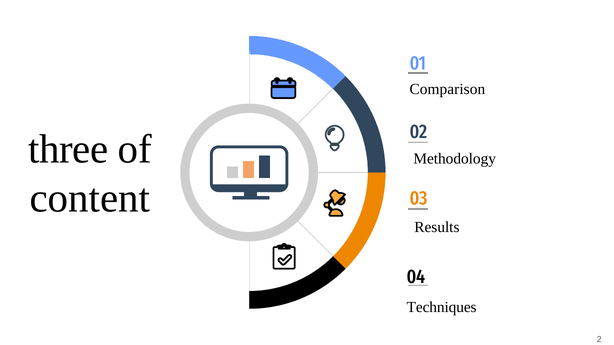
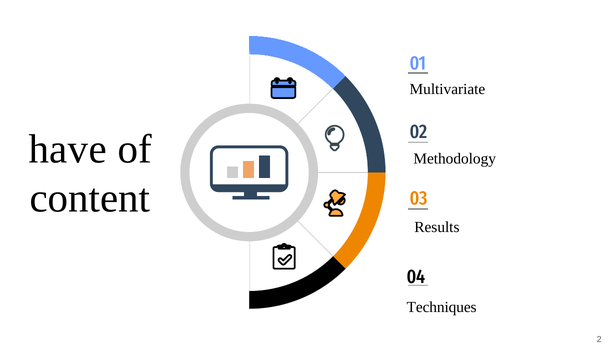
Comparison: Comparison -> Multivariate
three: three -> have
